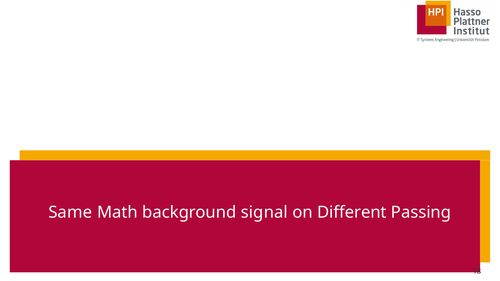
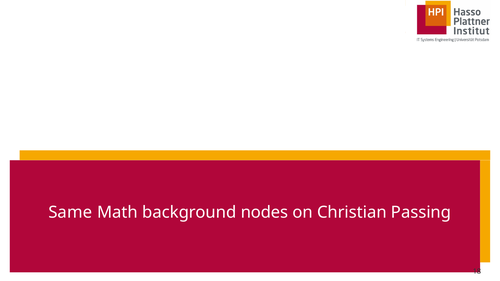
signal: signal -> nodes
Different: Different -> Christian
